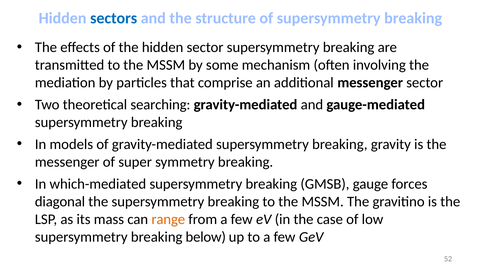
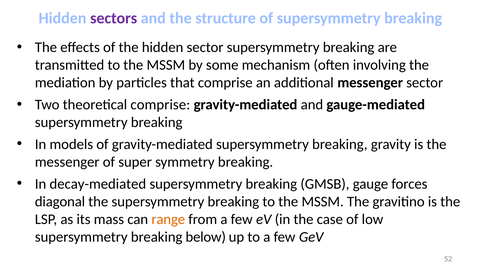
sectors colour: blue -> purple
theoretical searching: searching -> comprise
which-mediated: which-mediated -> decay-mediated
